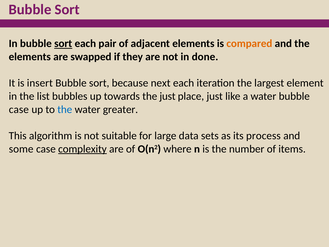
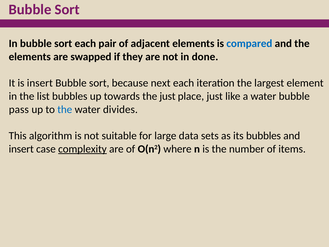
sort at (63, 44) underline: present -> none
compared colour: orange -> blue
case at (19, 109): case -> pass
greater: greater -> divides
its process: process -> bubbles
some at (21, 149): some -> insert
